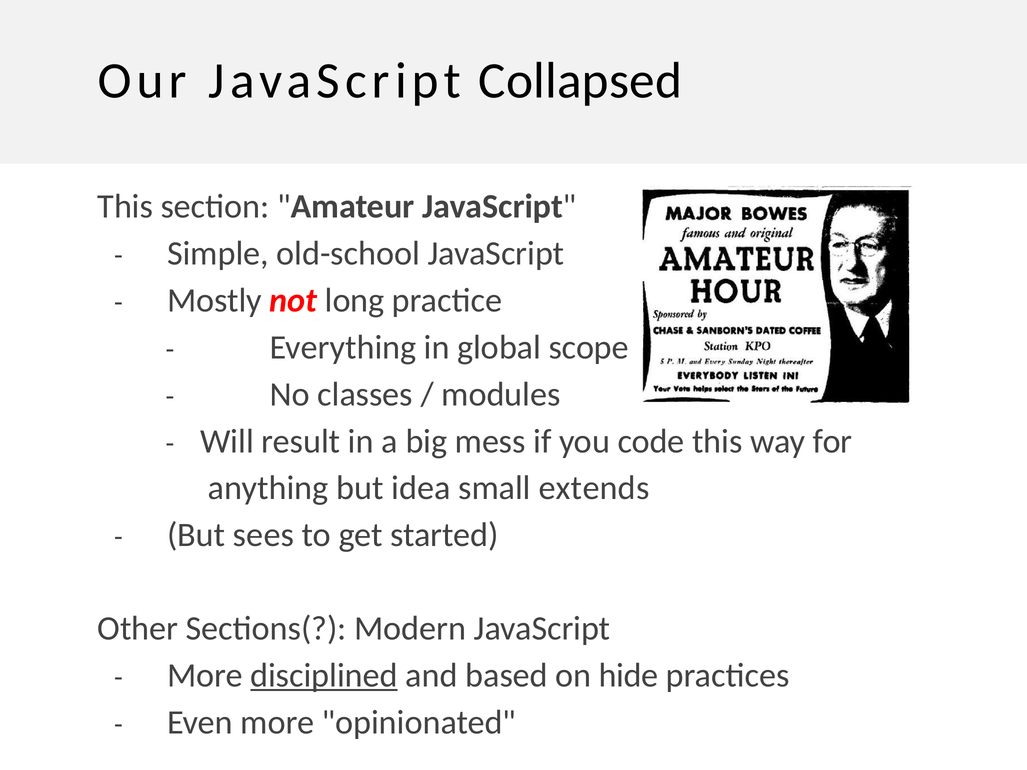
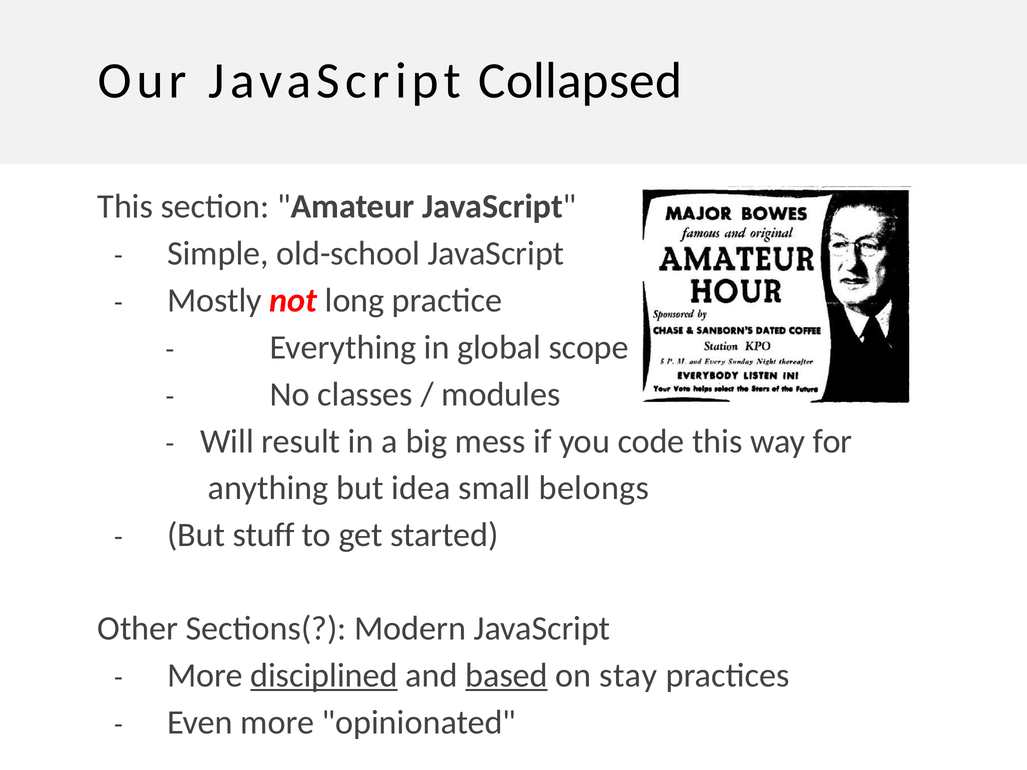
extends: extends -> belongs
sees: sees -> stuff
based underline: none -> present
hide: hide -> stay
